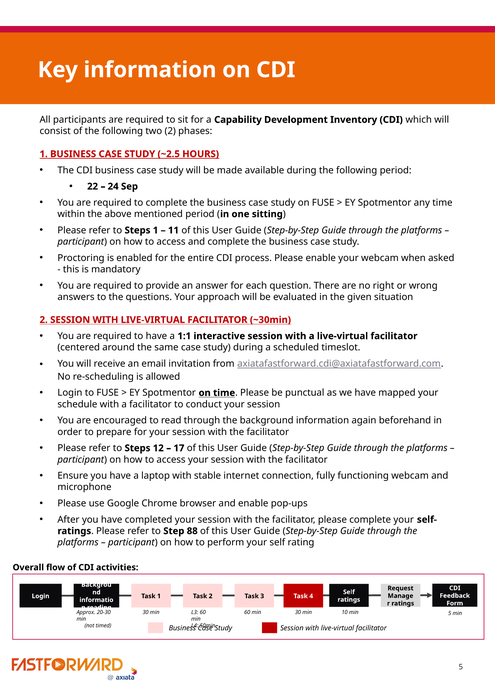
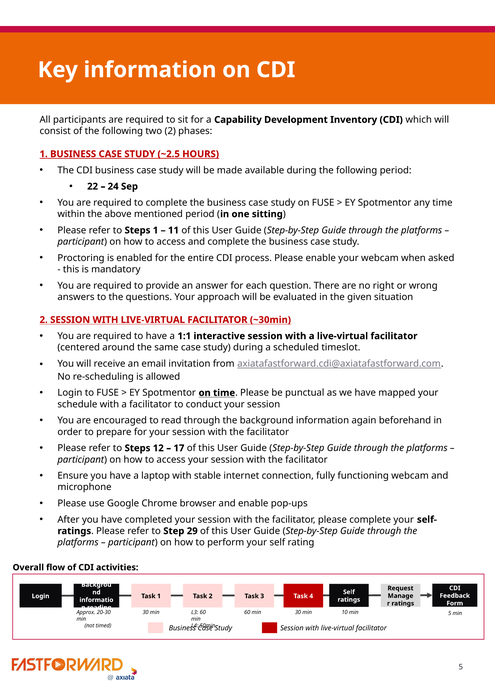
88: 88 -> 29
